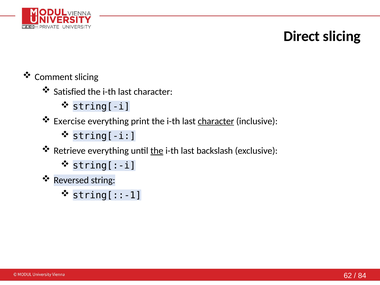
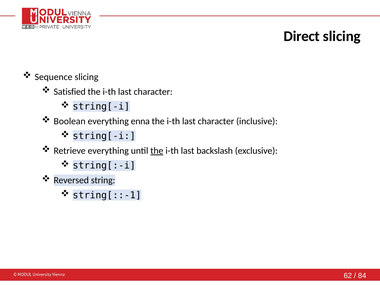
Comment: Comment -> Sequence
Exercise: Exercise -> Boolean
print: print -> enna
character at (216, 121) underline: present -> none
